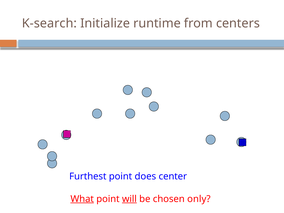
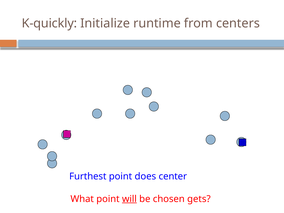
K-search: K-search -> K-quickly
What underline: present -> none
only: only -> gets
